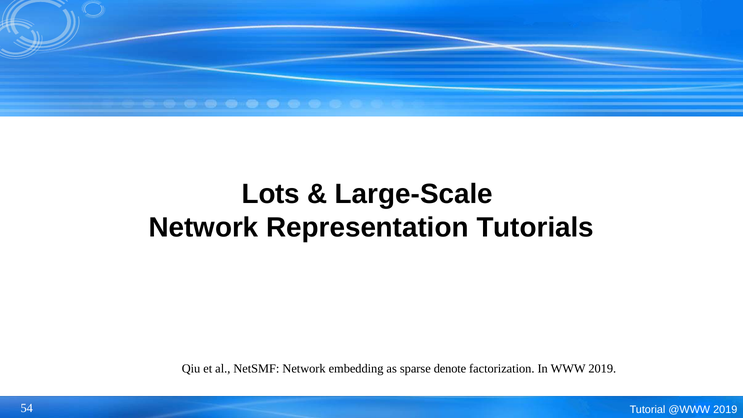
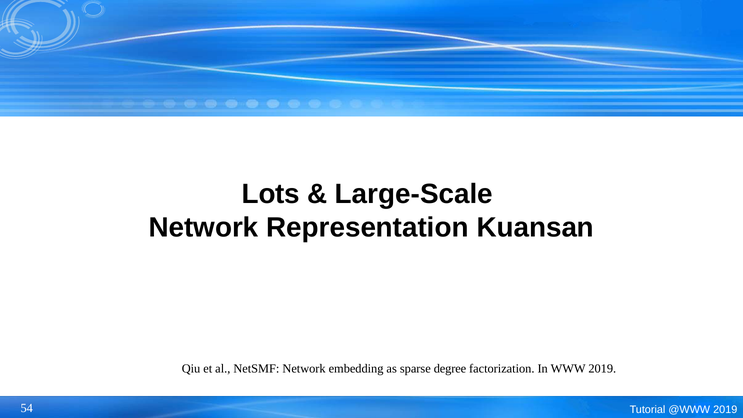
Tutorials: Tutorials -> Kuansan
denote: denote -> degree
